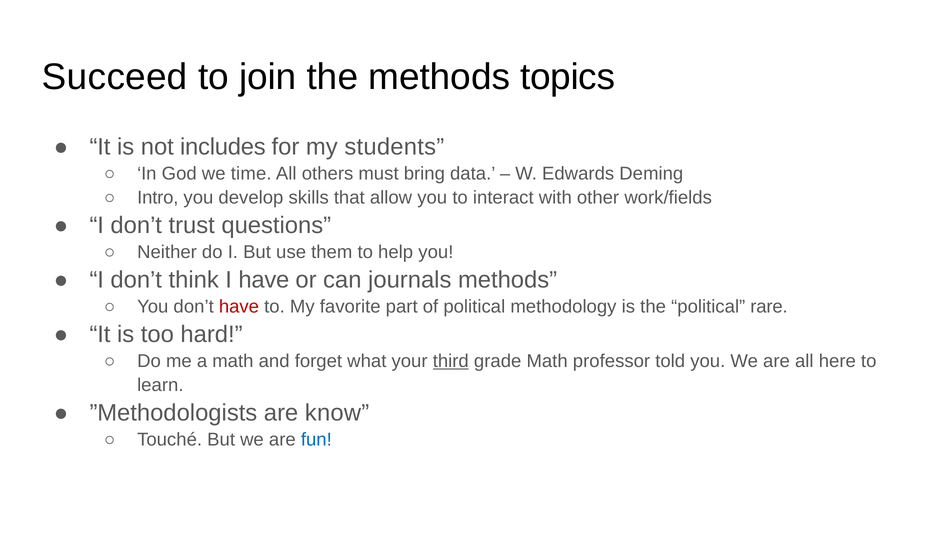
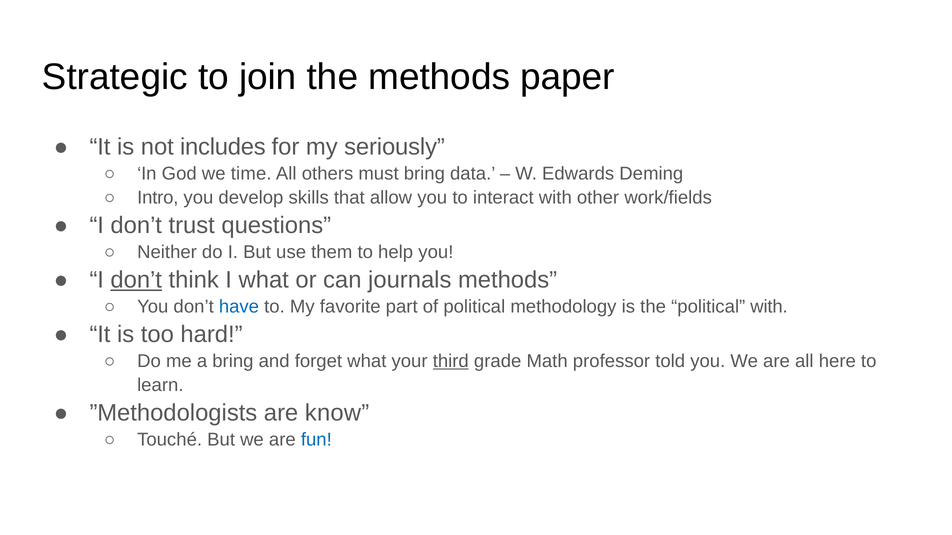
Succeed: Succeed -> Strategic
topics: topics -> paper
students: students -> seriously
don’t at (136, 280) underline: none -> present
I have: have -> what
have at (239, 307) colour: red -> blue
political rare: rare -> with
a math: math -> bring
